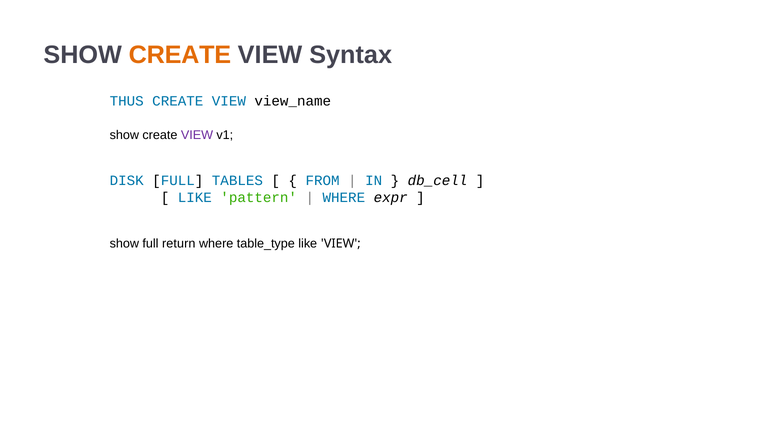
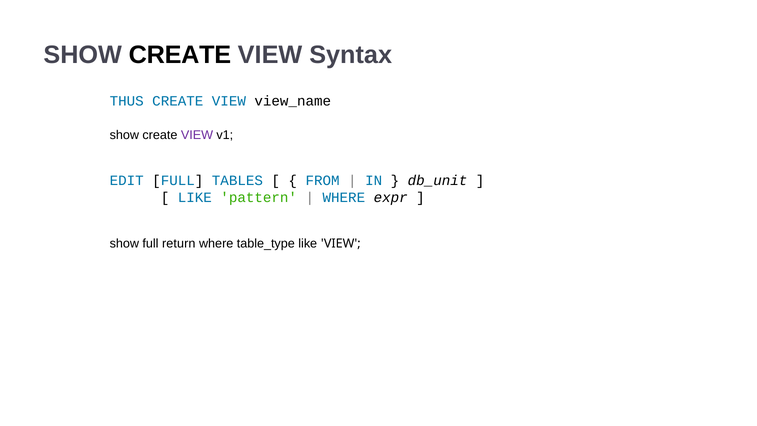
CREATE at (180, 55) colour: orange -> black
DISK: DISK -> EDIT
db_cell: db_cell -> db_unit
